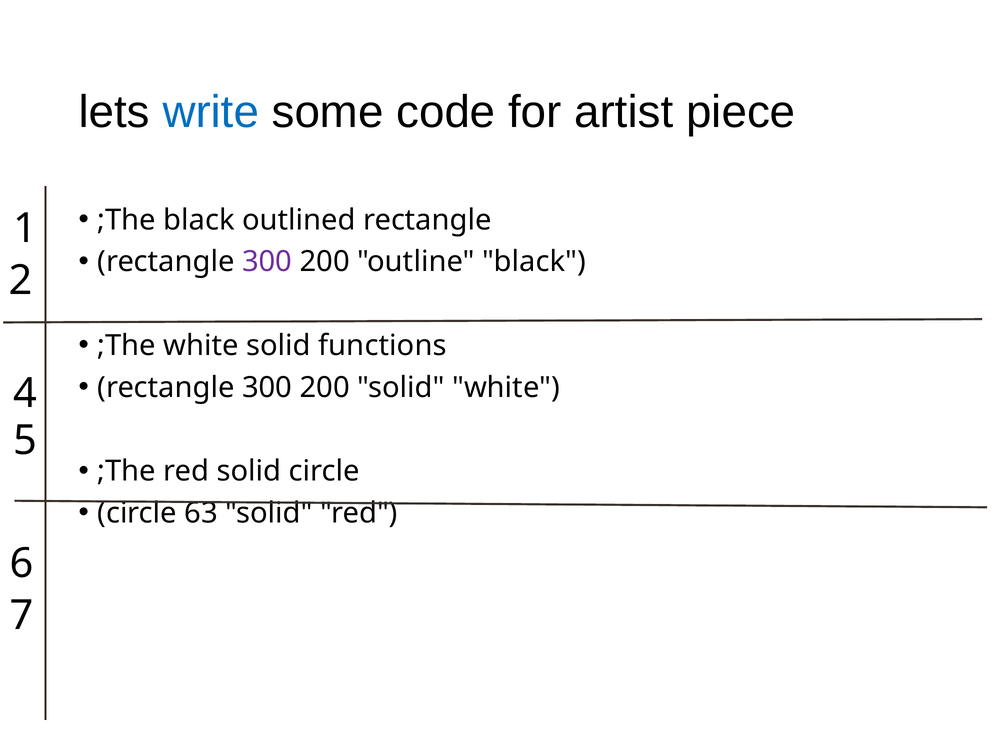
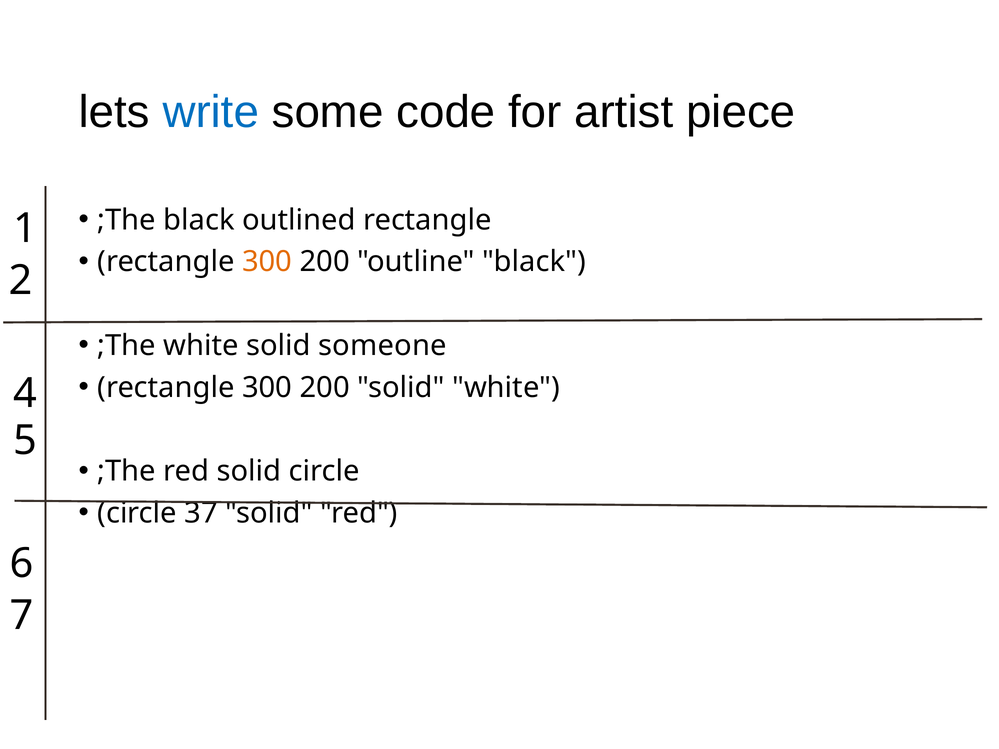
300 at (267, 262) colour: purple -> orange
functions: functions -> someone
63: 63 -> 37
